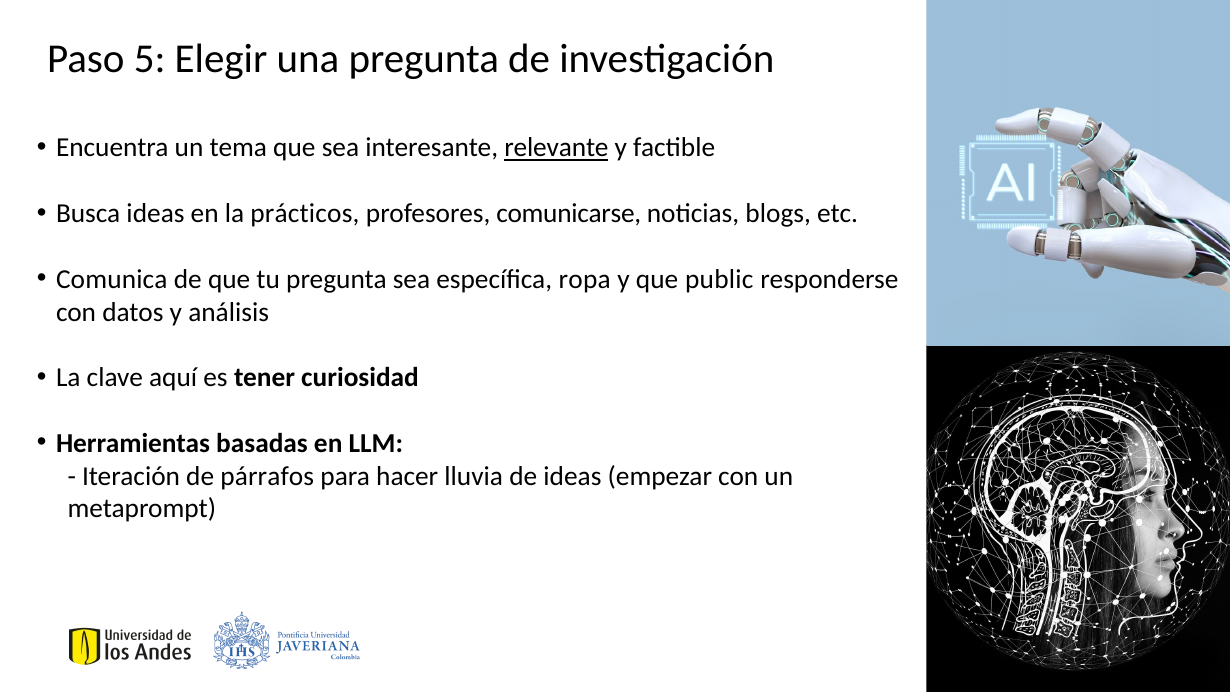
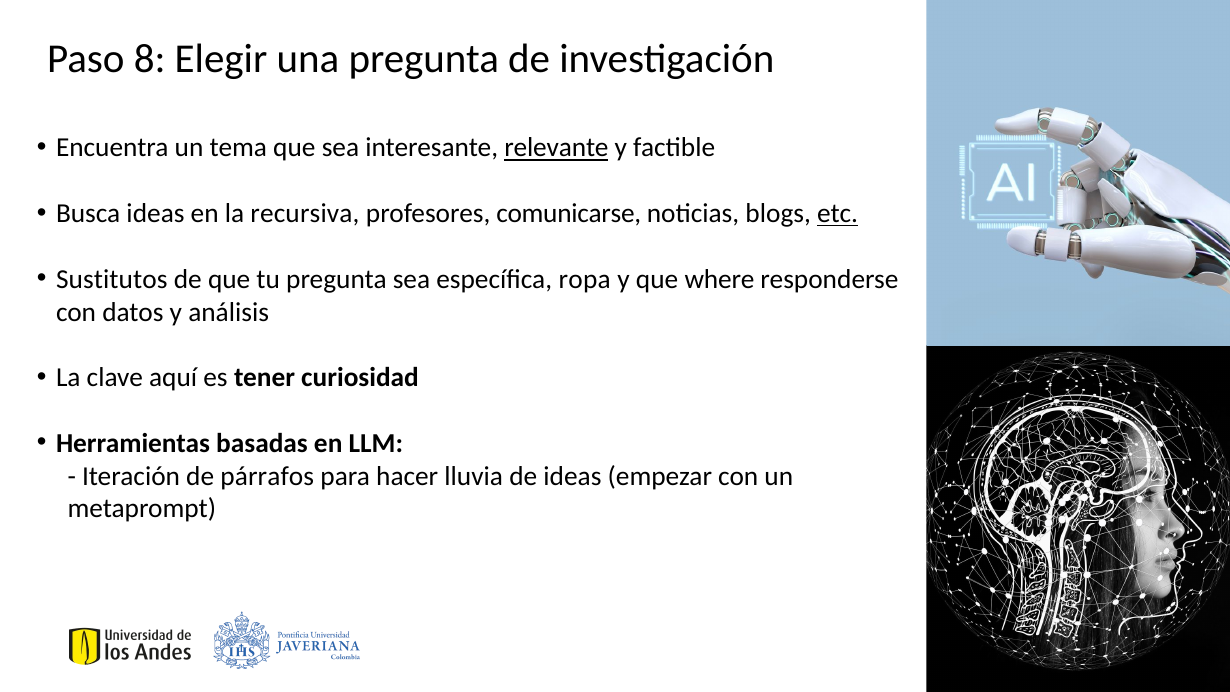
5: 5 -> 8
prácticos: prácticos -> recursiva
etc underline: none -> present
Comunica: Comunica -> Sustitutos
public: public -> where
